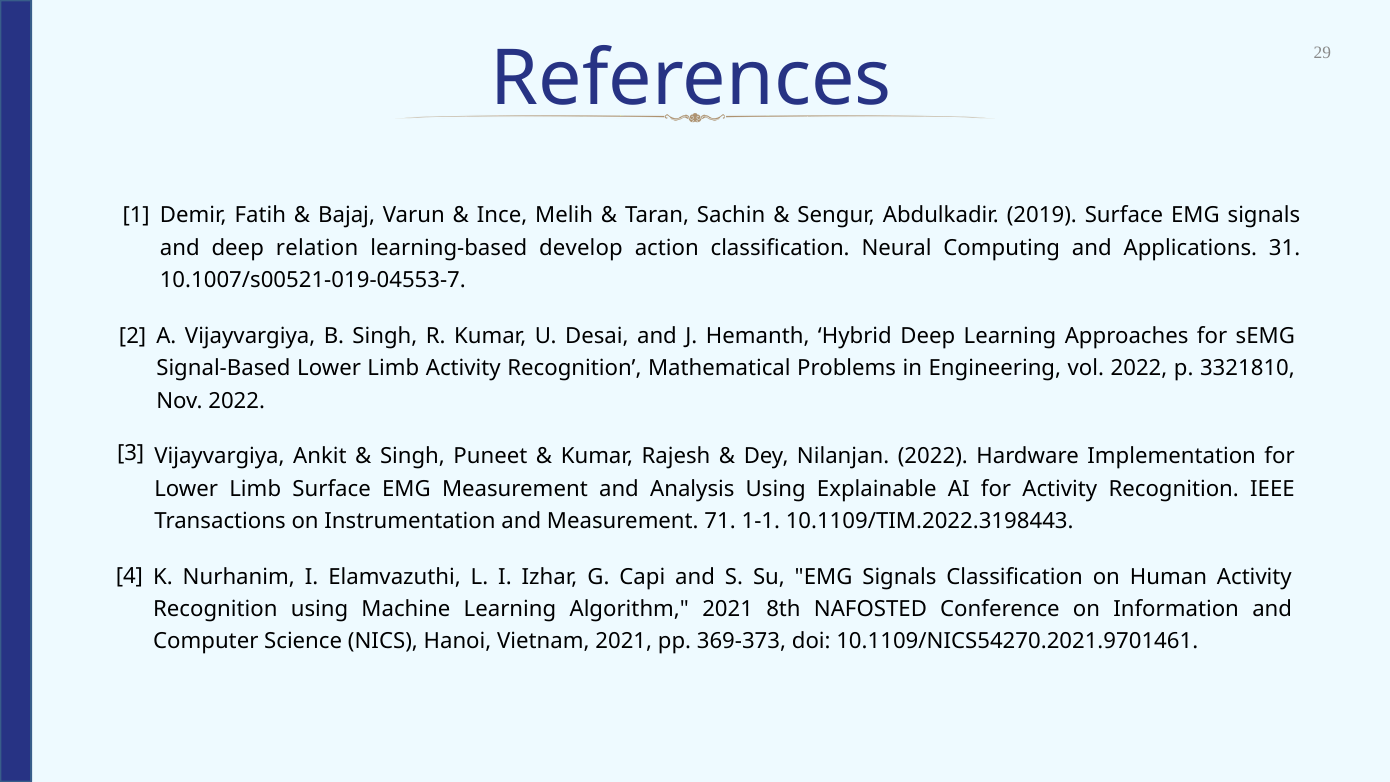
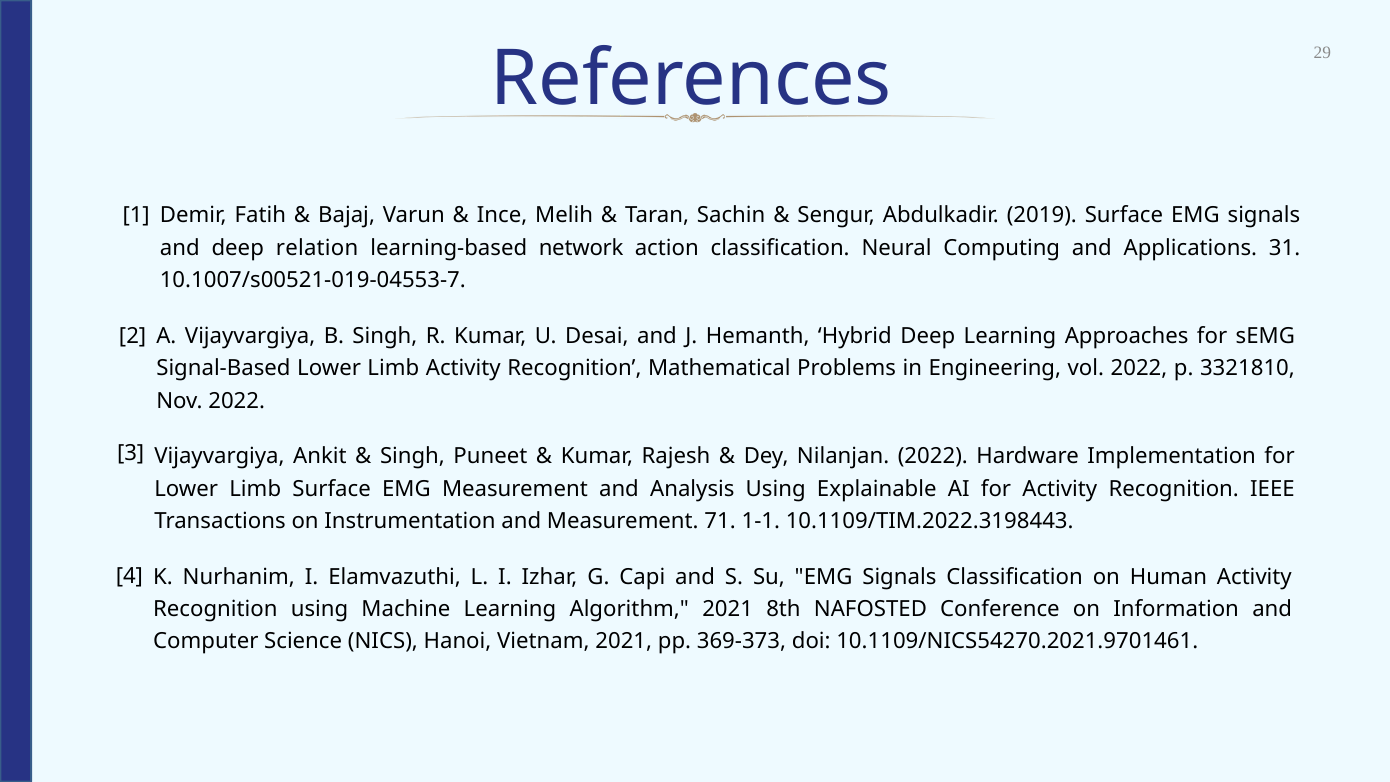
develop: develop -> network
